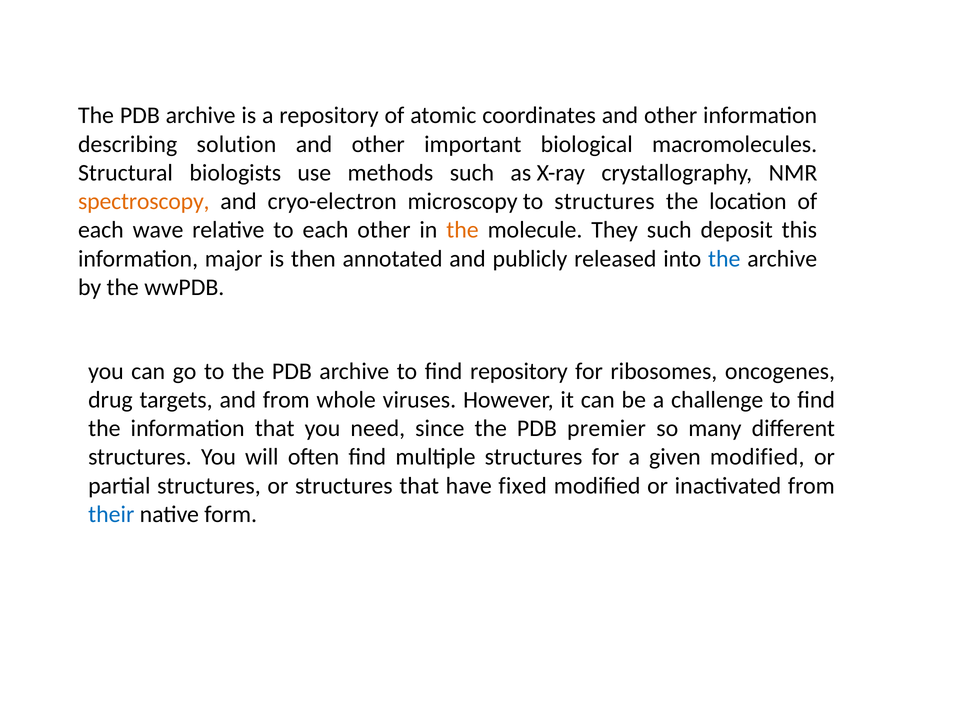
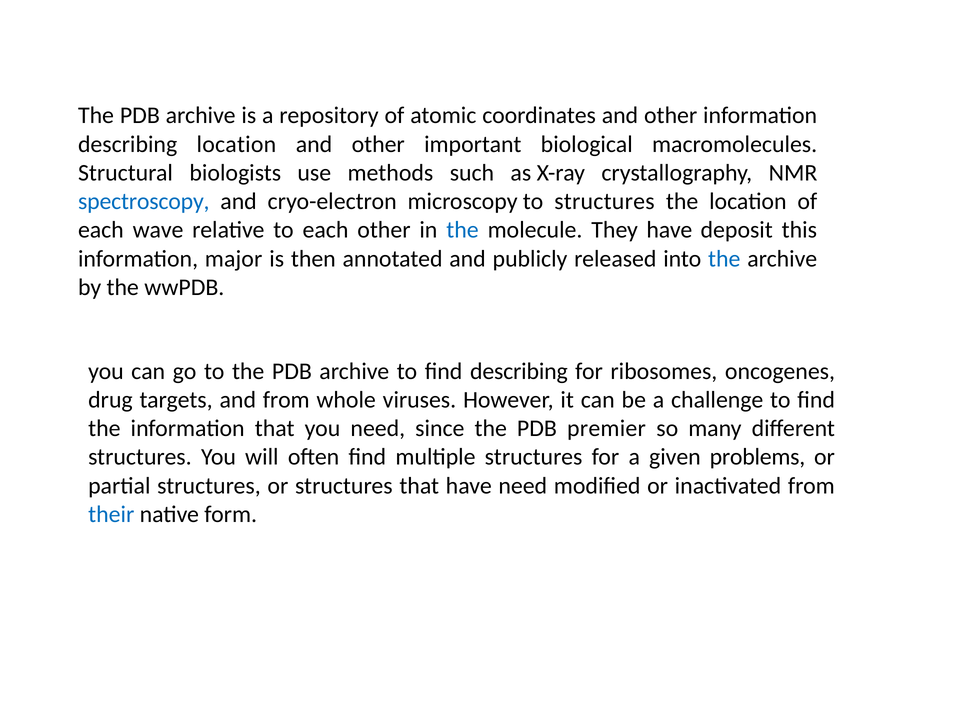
describing solution: solution -> location
spectroscopy colour: orange -> blue
the at (463, 230) colour: orange -> blue
They such: such -> have
find repository: repository -> describing
given modified: modified -> problems
have fixed: fixed -> need
